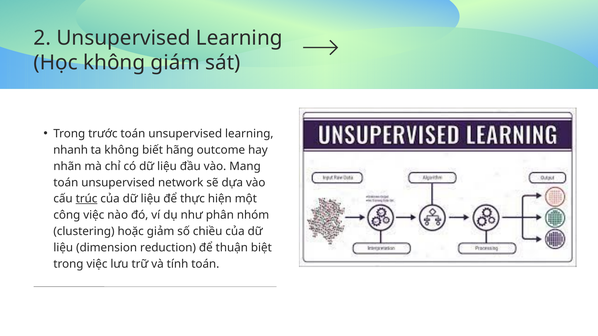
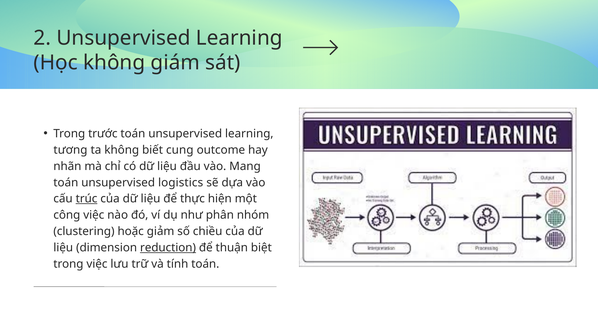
nhanh: nhanh -> tương
hãng: hãng -> cung
network: network -> logistics
reduction underline: none -> present
